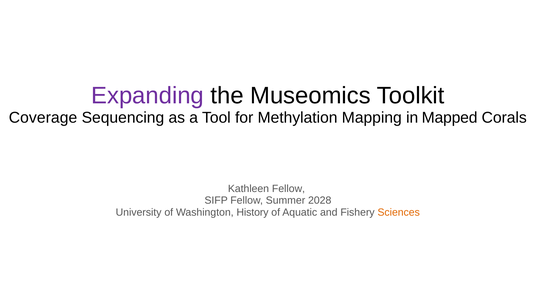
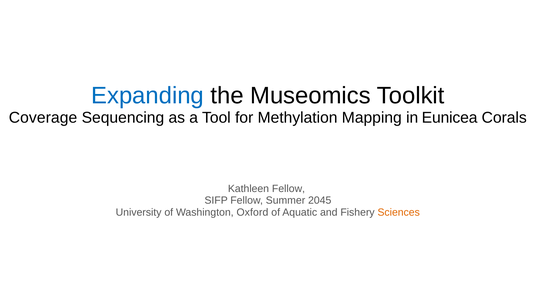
Expanding colour: purple -> blue
Mapped: Mapped -> Eunicea
2028: 2028 -> 2045
History: History -> Oxford
